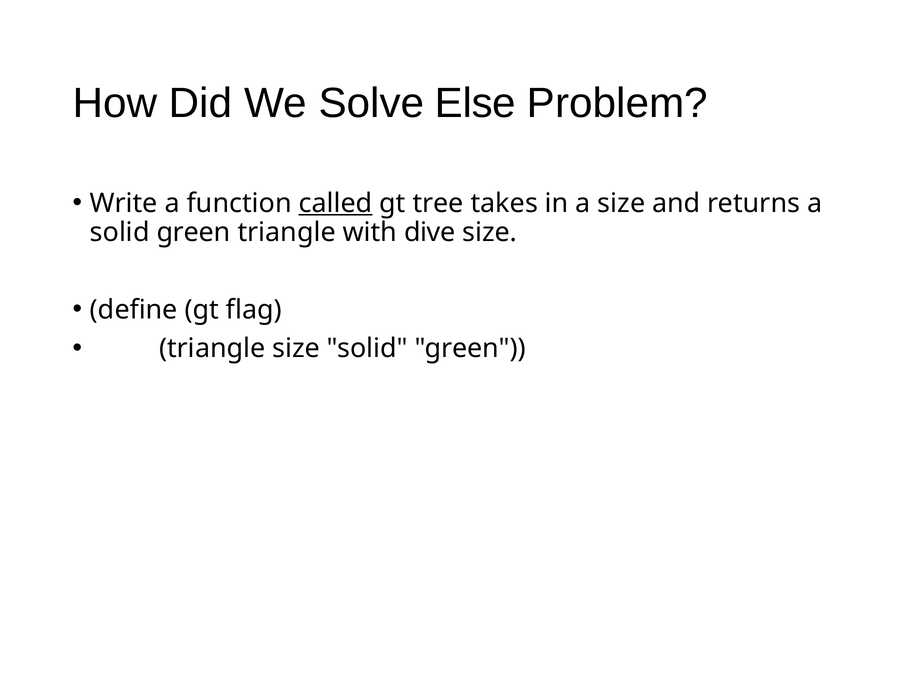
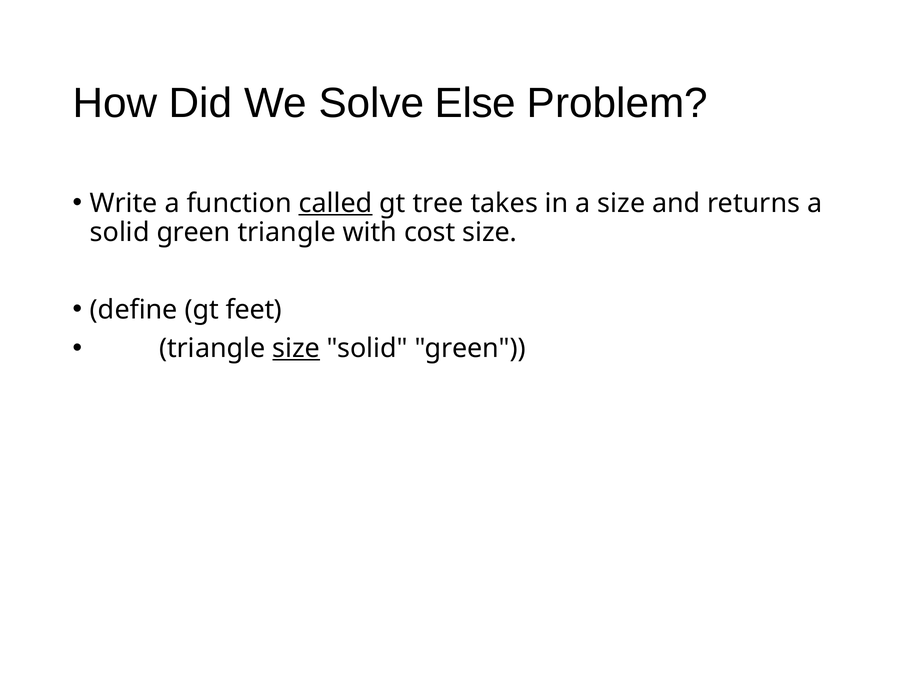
dive: dive -> cost
flag: flag -> feet
size at (296, 348) underline: none -> present
